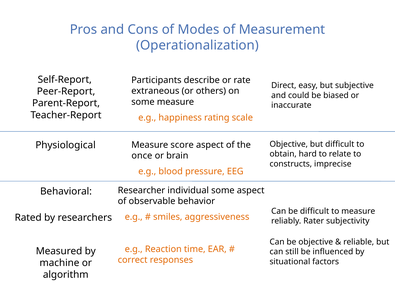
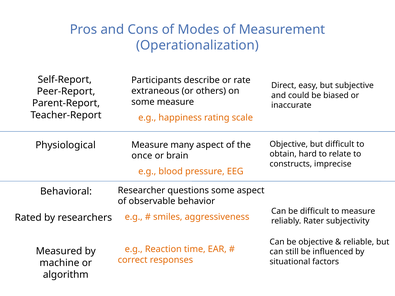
score: score -> many
individual: individual -> questions
